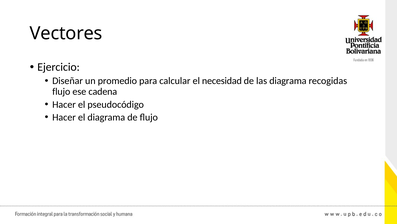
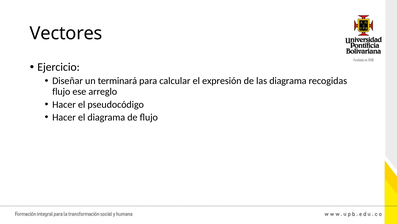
promedio: promedio -> terminará
necesidad: necesidad -> expresión
cadena: cadena -> arreglo
